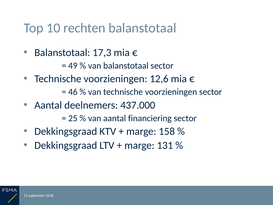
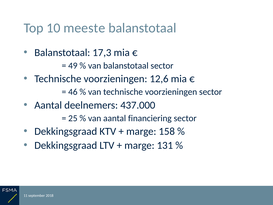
rechten: rechten -> meeste
